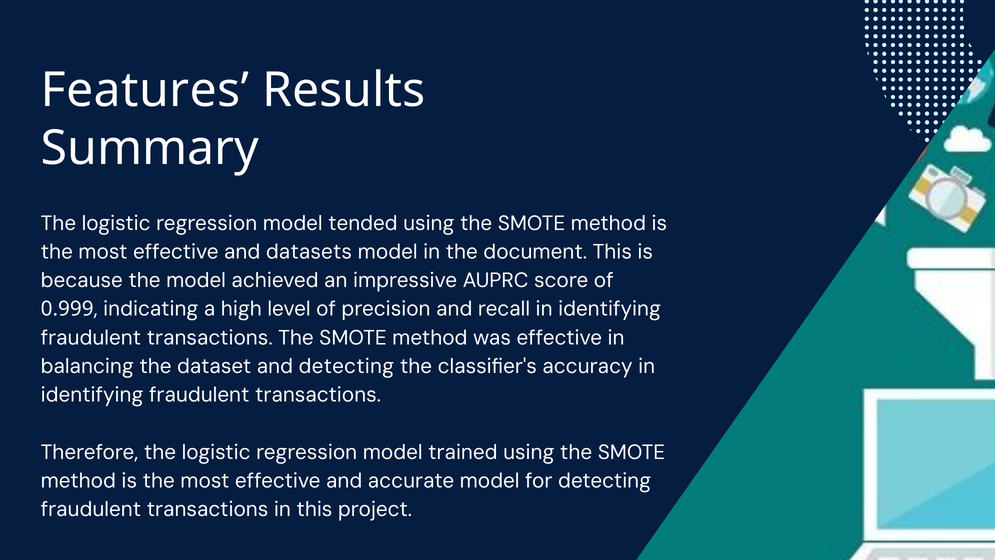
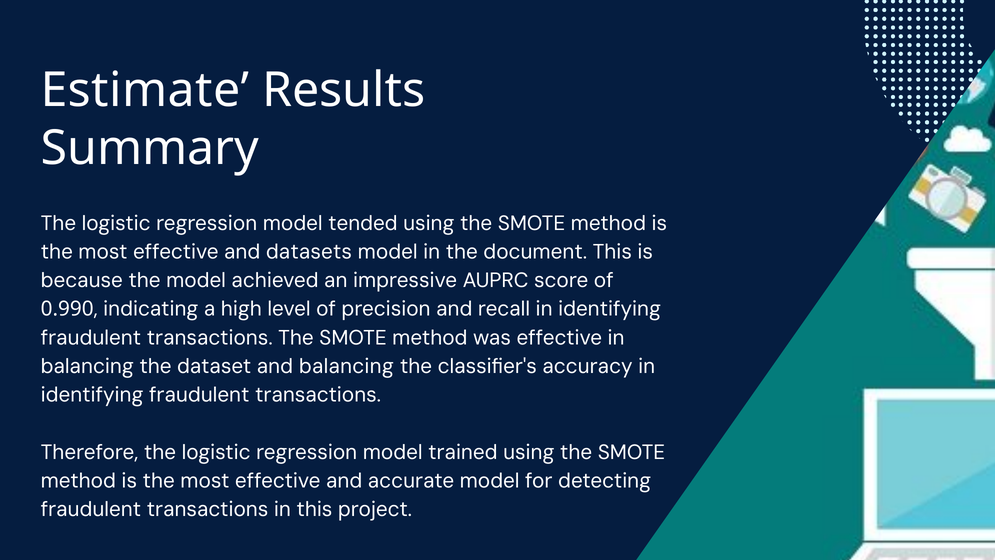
Features: Features -> Estimate
0.999: 0.999 -> 0.990
and detecting: detecting -> balancing
